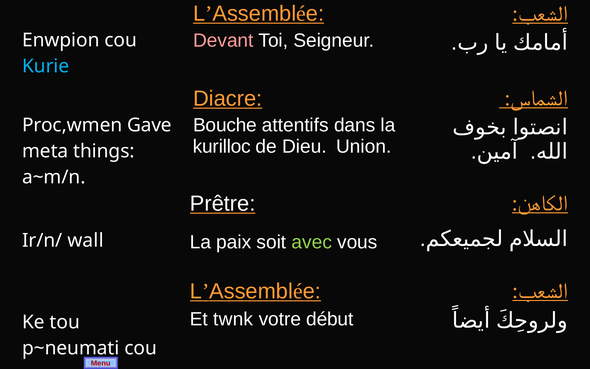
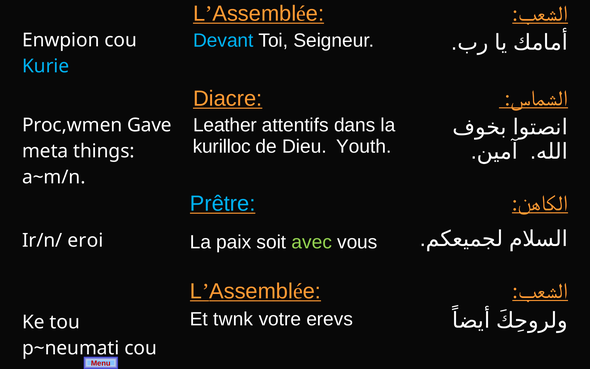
Devant colour: pink -> light blue
Bouche: Bouche -> Leather
Union: Union -> Youth
Prêtre colour: white -> light blue
wall: wall -> eroi
début: début -> erevs
